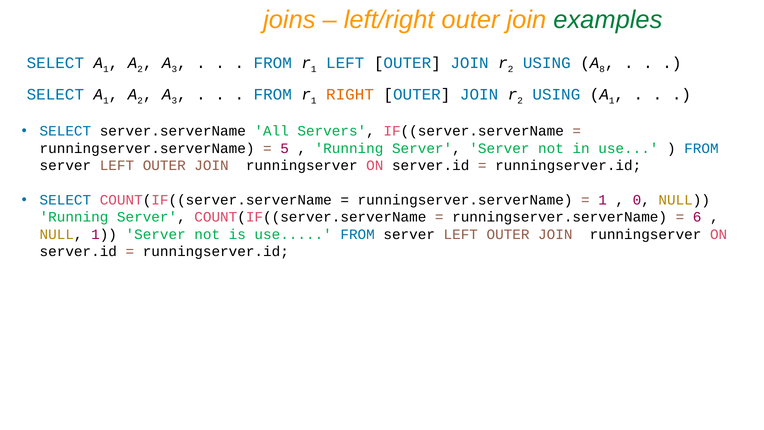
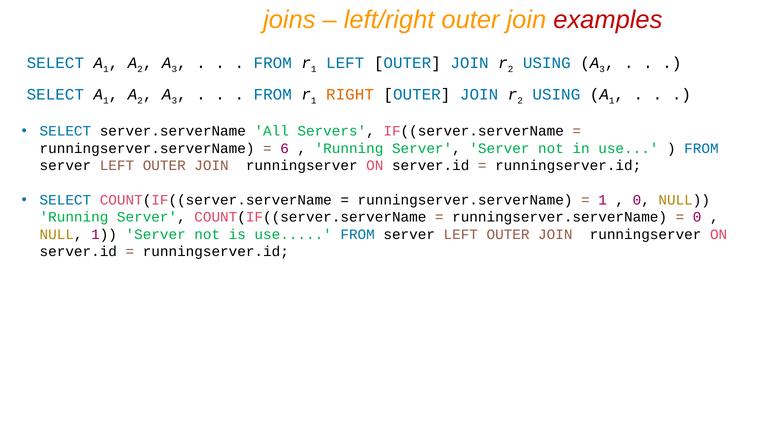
examples colour: green -> red
8 at (602, 69): 8 -> 3
5: 5 -> 6
6 at (697, 217): 6 -> 0
